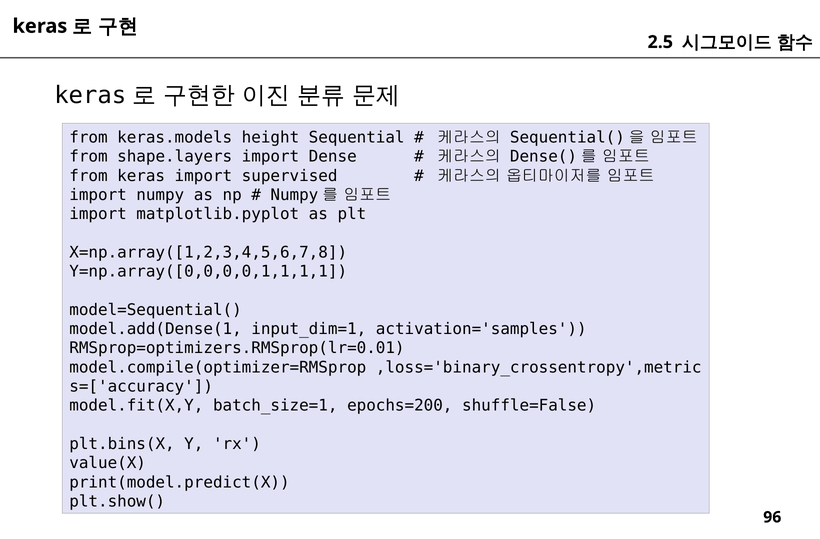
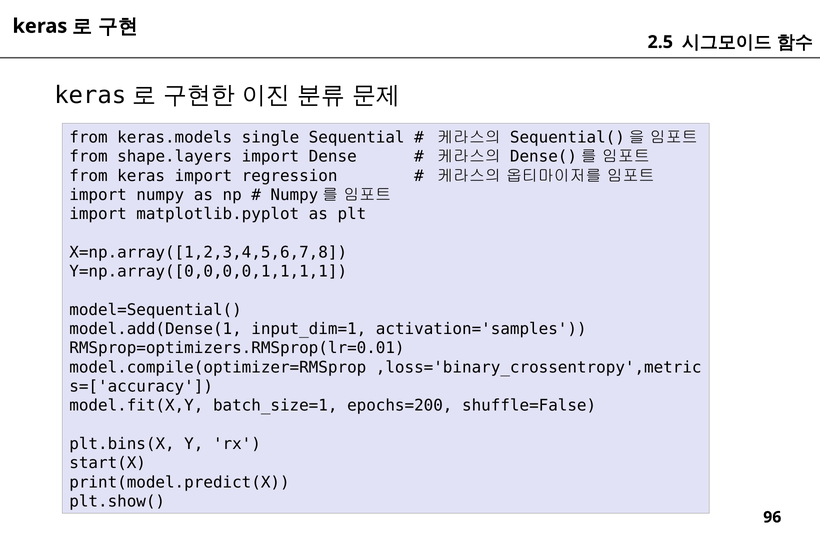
height: height -> single
supervised: supervised -> regression
value(X: value(X -> start(X
